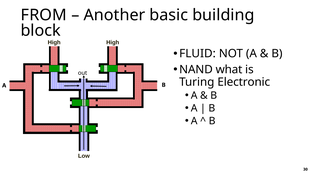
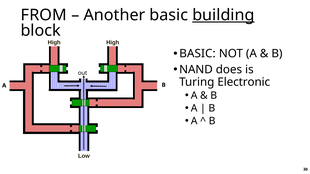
building underline: none -> present
FLUID at (197, 54): FLUID -> BASIC
what: what -> does
